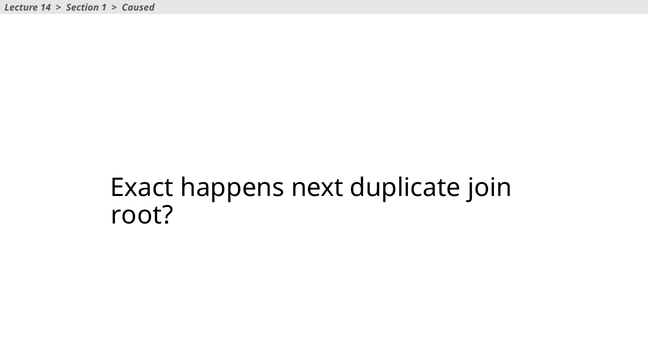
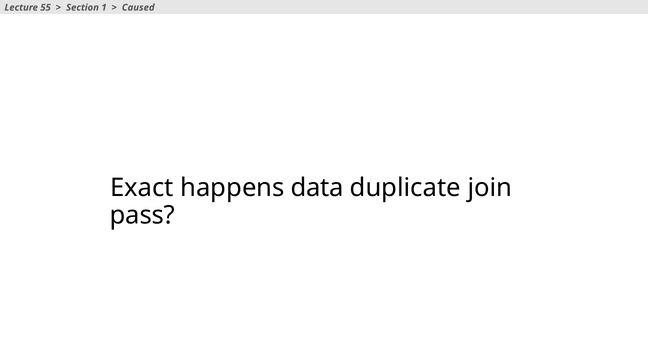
14: 14 -> 55
next: next -> data
root: root -> pass
